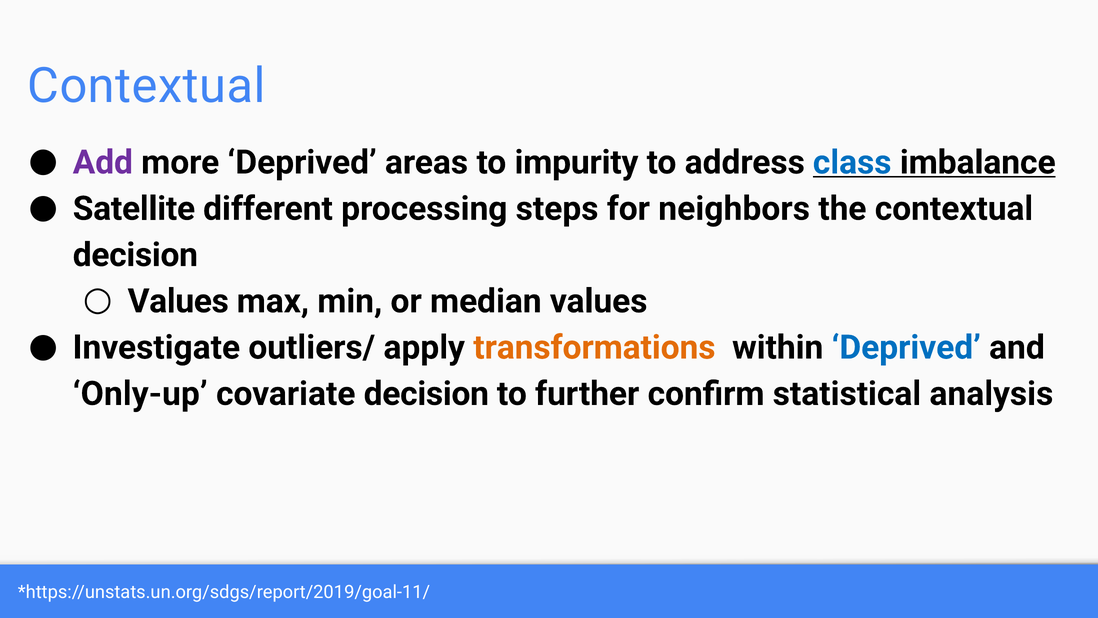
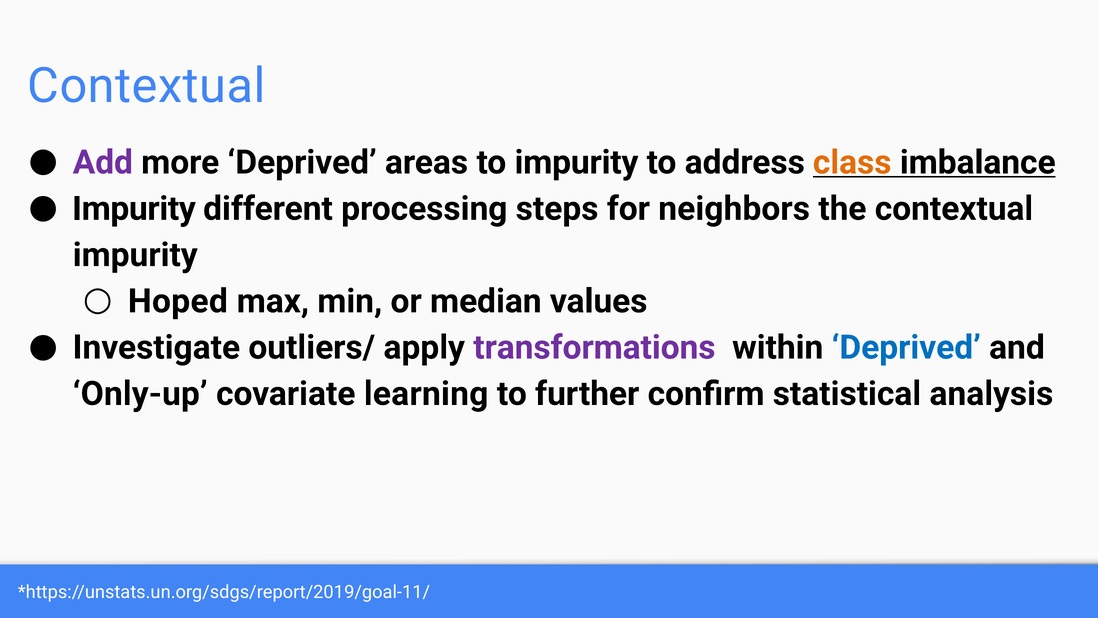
class colour: blue -> orange
Satellite at (134, 209): Satellite -> Impurity
decision at (135, 255): decision -> impurity
Values at (178, 301): Values -> Hoped
transformations colour: orange -> purple
covariate decision: decision -> learning
